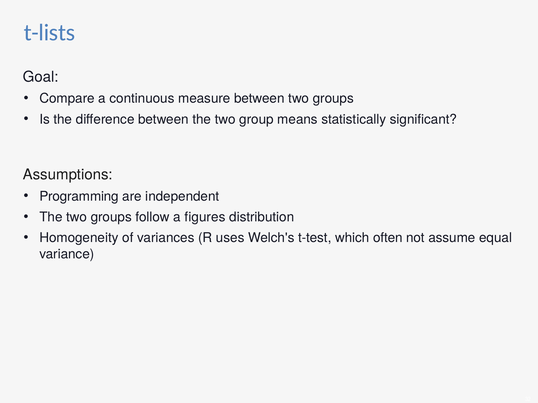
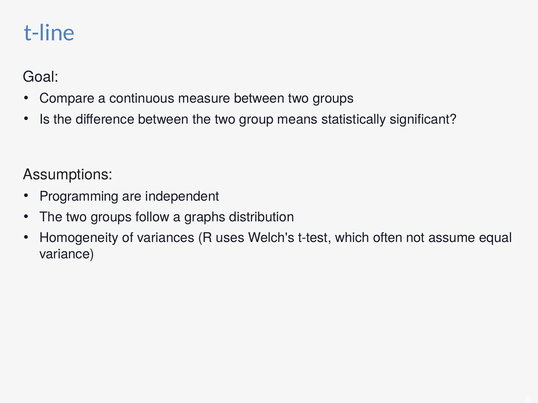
t-lists: t-lists -> t-line
figures: figures -> graphs
